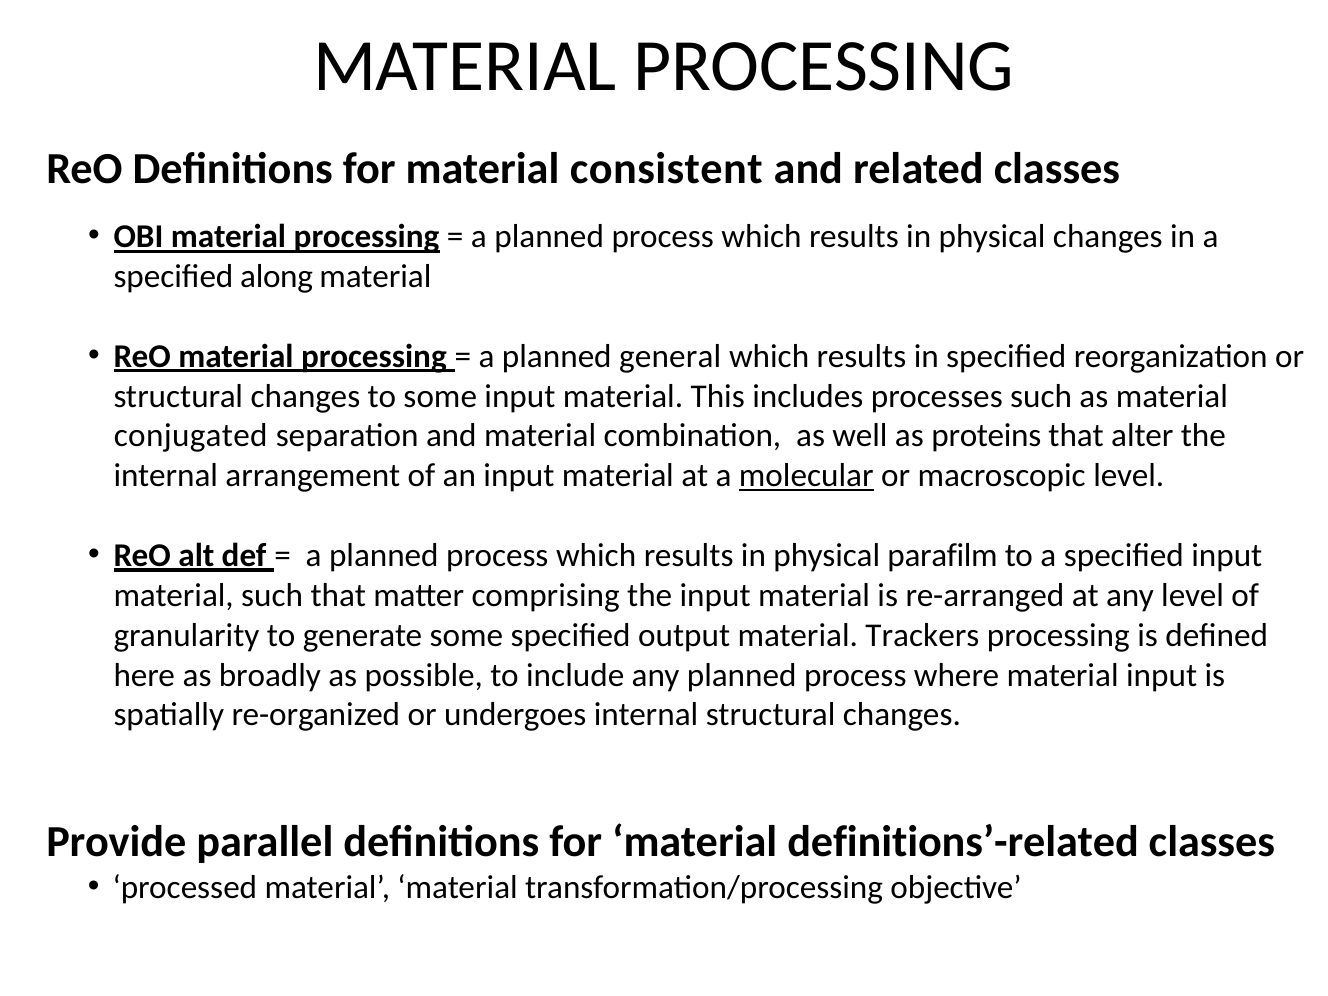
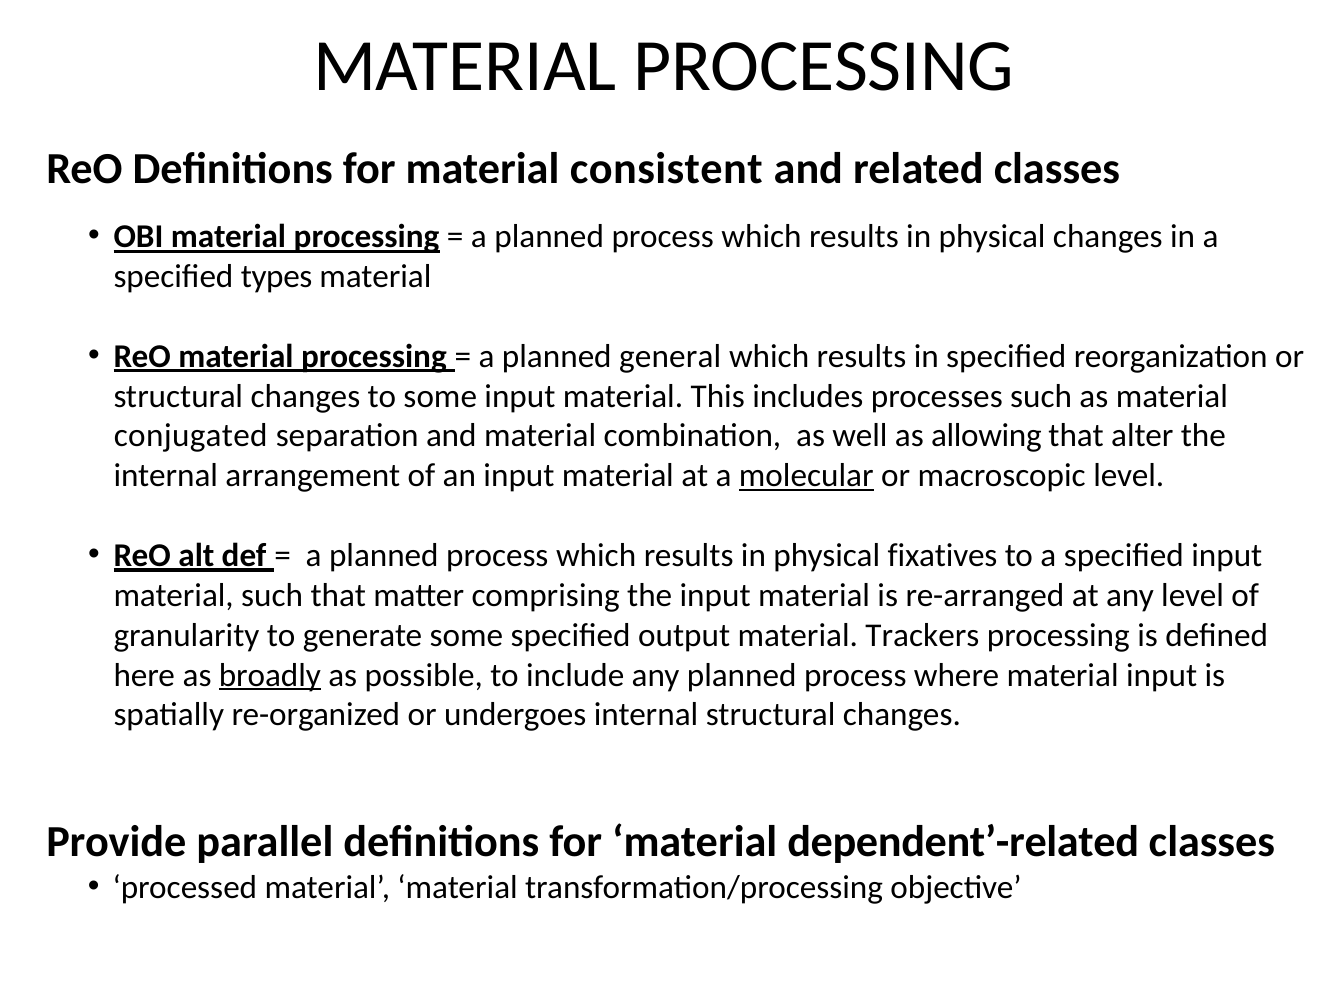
along: along -> types
proteins: proteins -> allowing
parafilm: parafilm -> fixatives
broadly underline: none -> present
definitions’-related: definitions’-related -> dependent’-related
